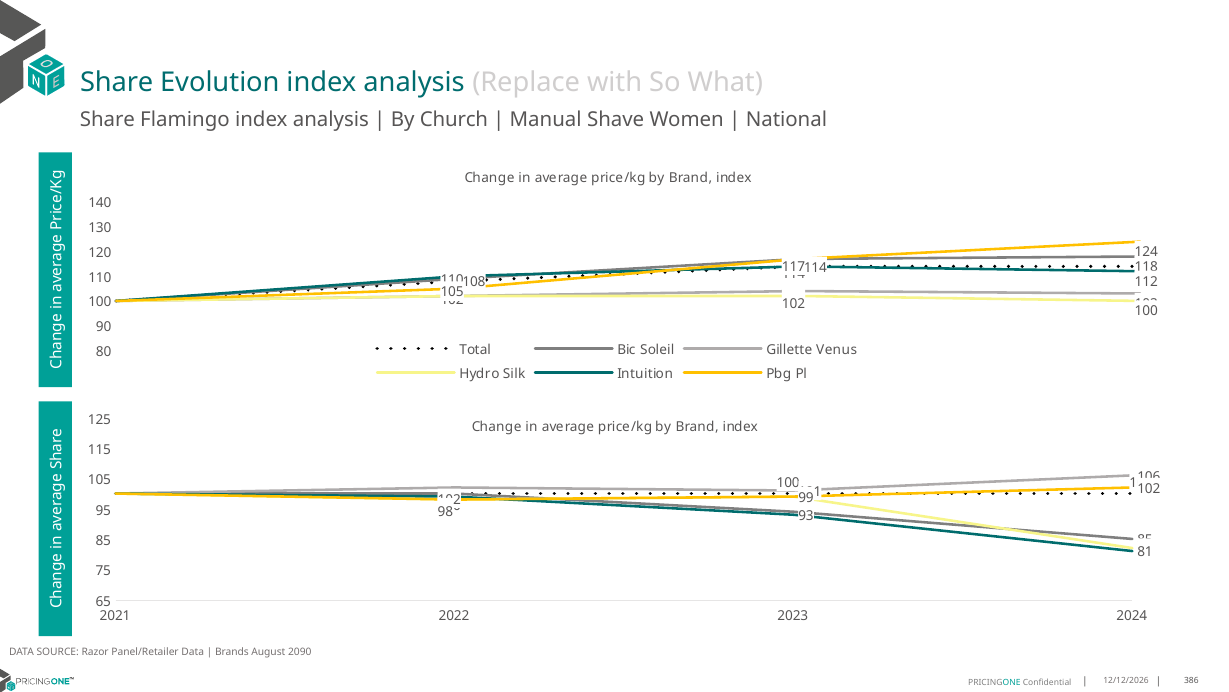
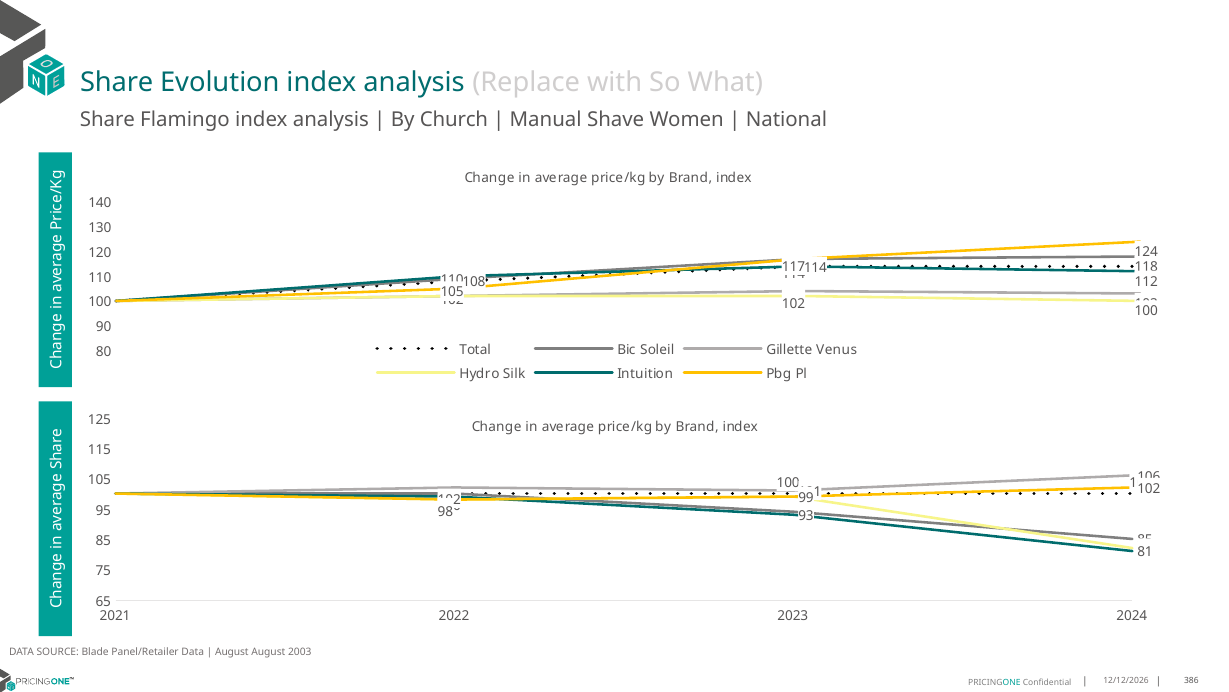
Razor: Razor -> Blade
Brands at (232, 651): Brands -> August
2090: 2090 -> 2003
